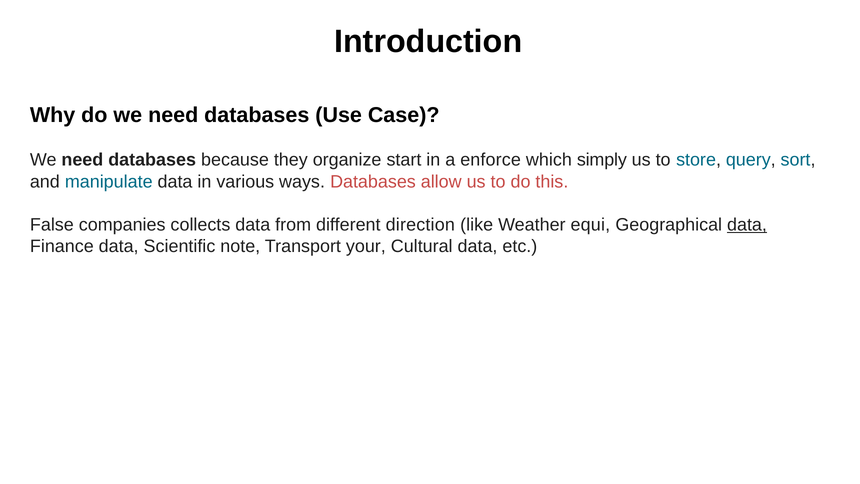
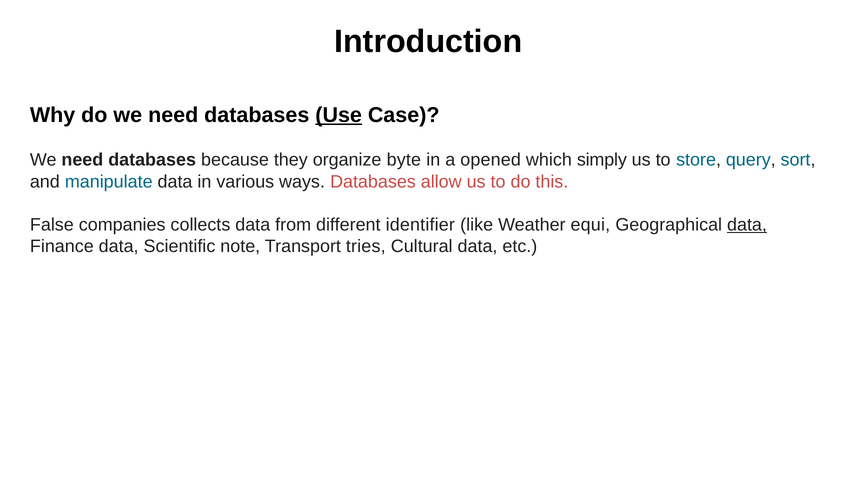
Use underline: none -> present
start: start -> byte
enforce: enforce -> opened
direction: direction -> identifier
your: your -> tries
